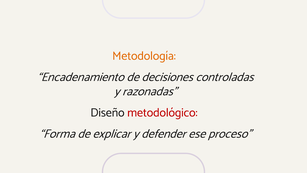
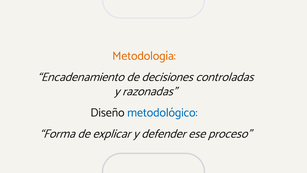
metodológico colour: red -> blue
